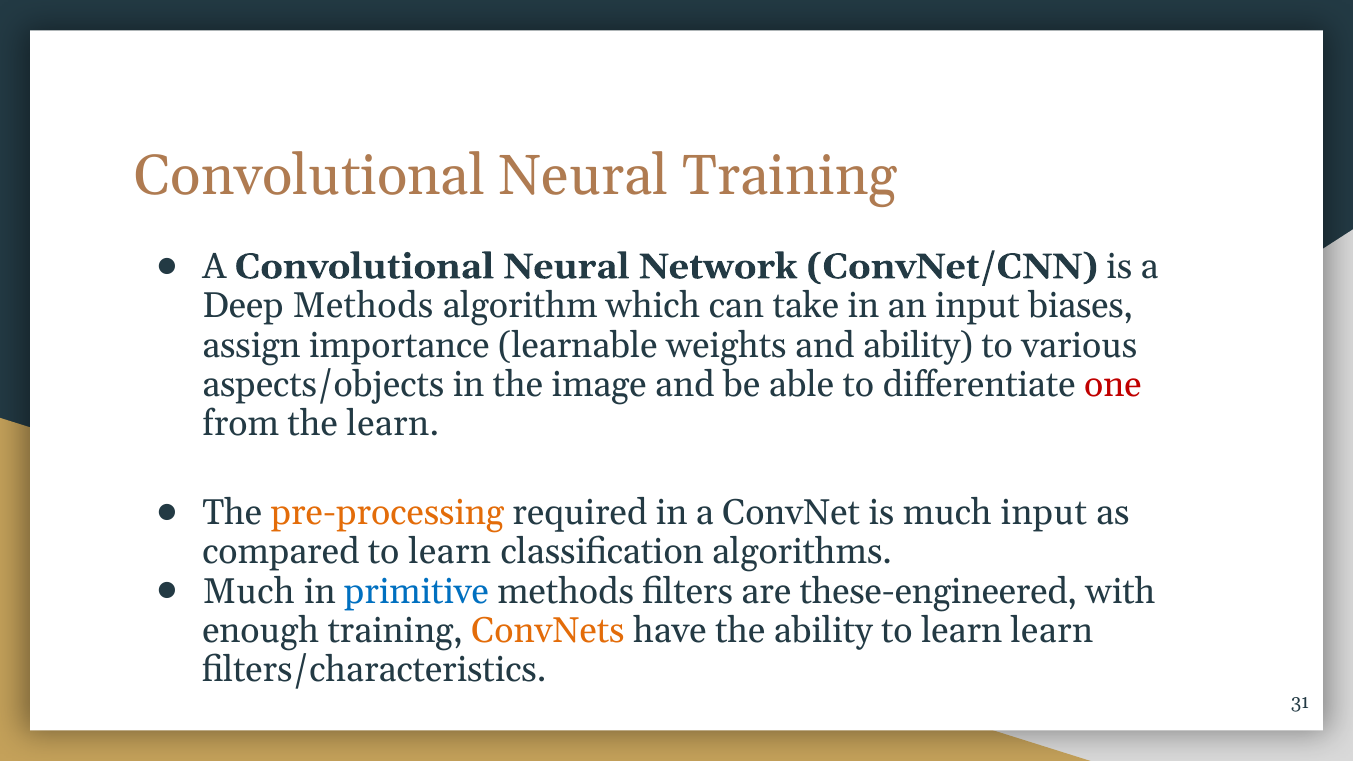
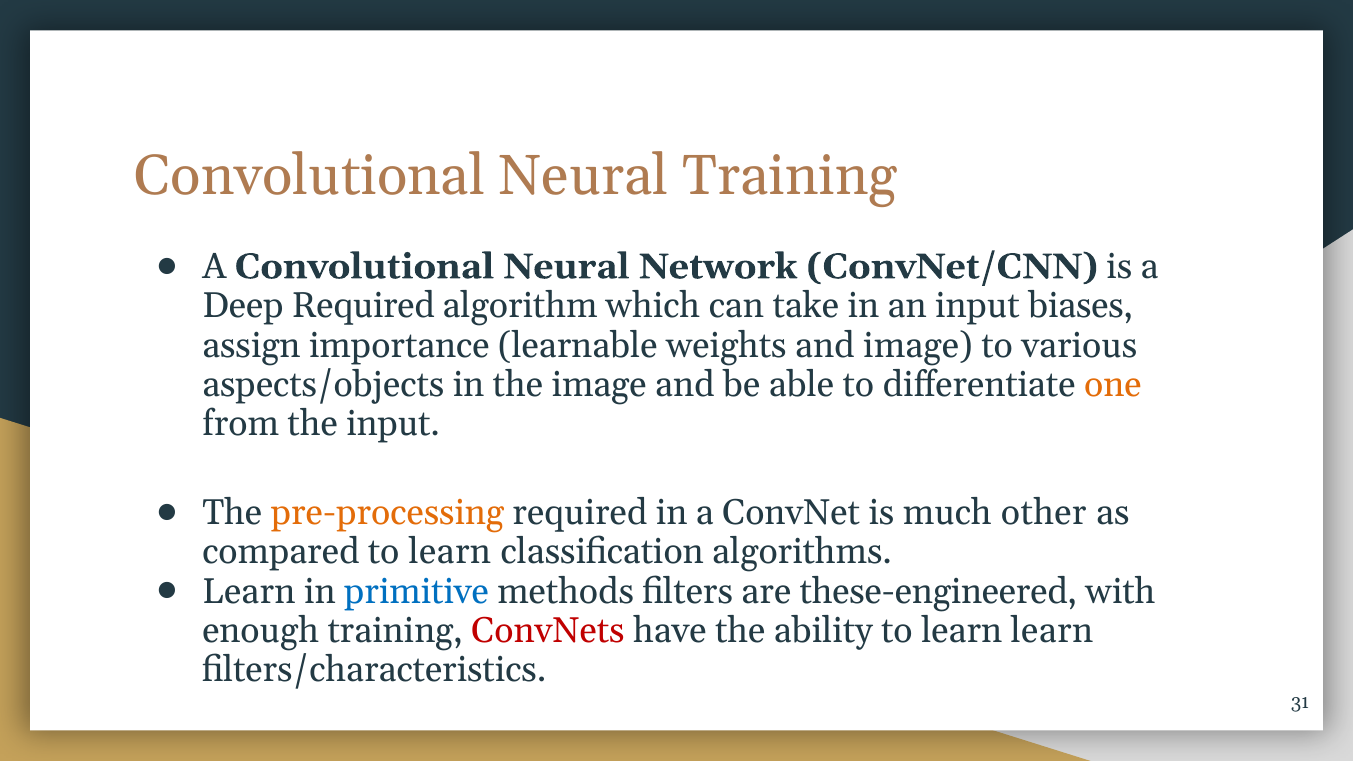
Deep Methods: Methods -> Required
and ability: ability -> image
one colour: red -> orange
the learn: learn -> input
much input: input -> other
Much at (249, 591): Much -> Learn
ConvNets colour: orange -> red
